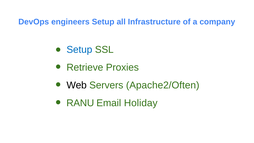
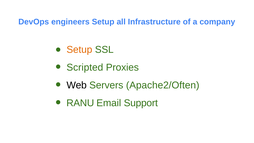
Setup at (79, 50) colour: blue -> orange
Retrieve: Retrieve -> Scripted
Holiday: Holiday -> Support
